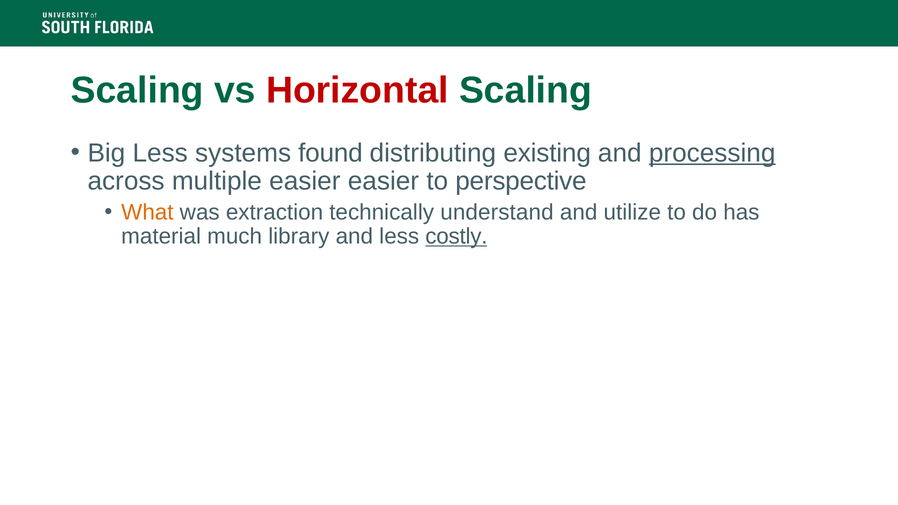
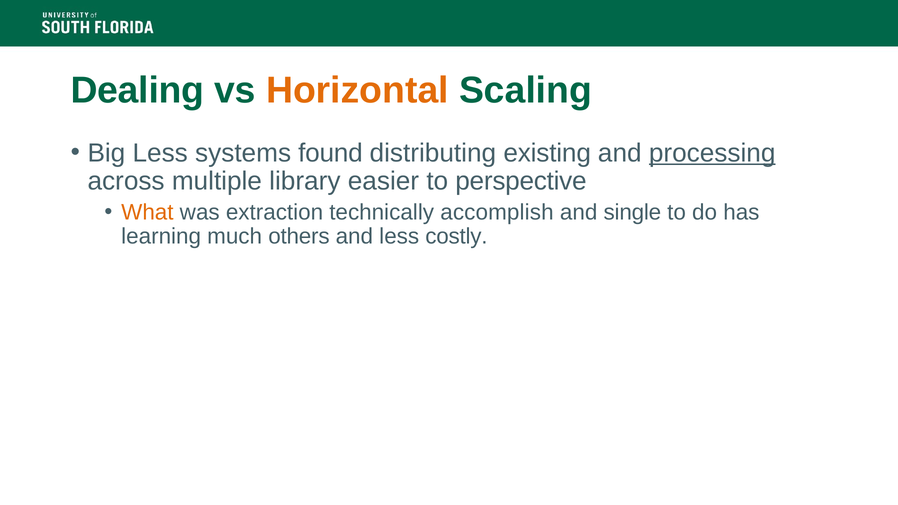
Scaling at (137, 90): Scaling -> Dealing
Horizontal colour: red -> orange
multiple easier: easier -> library
understand: understand -> accomplish
utilize: utilize -> single
material: material -> learning
library: library -> others
costly underline: present -> none
